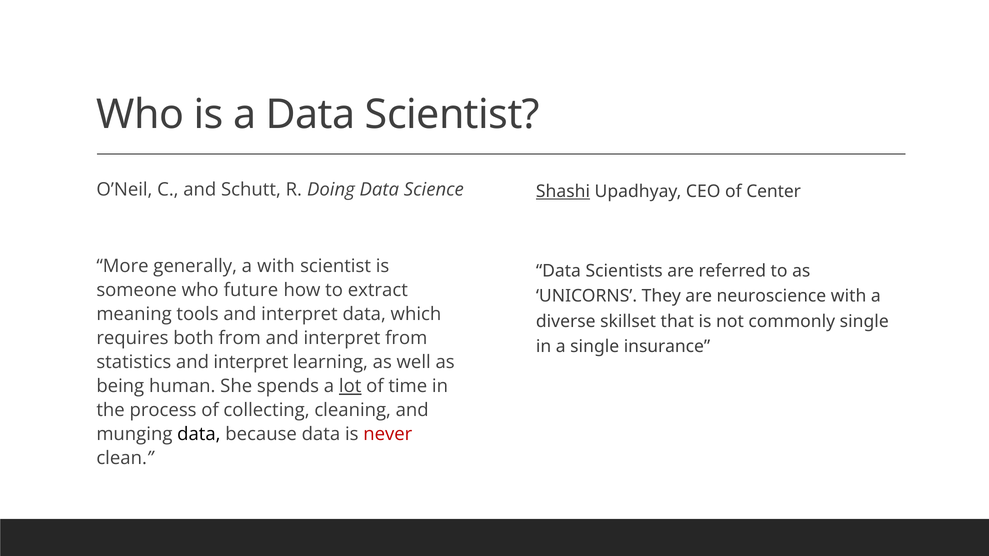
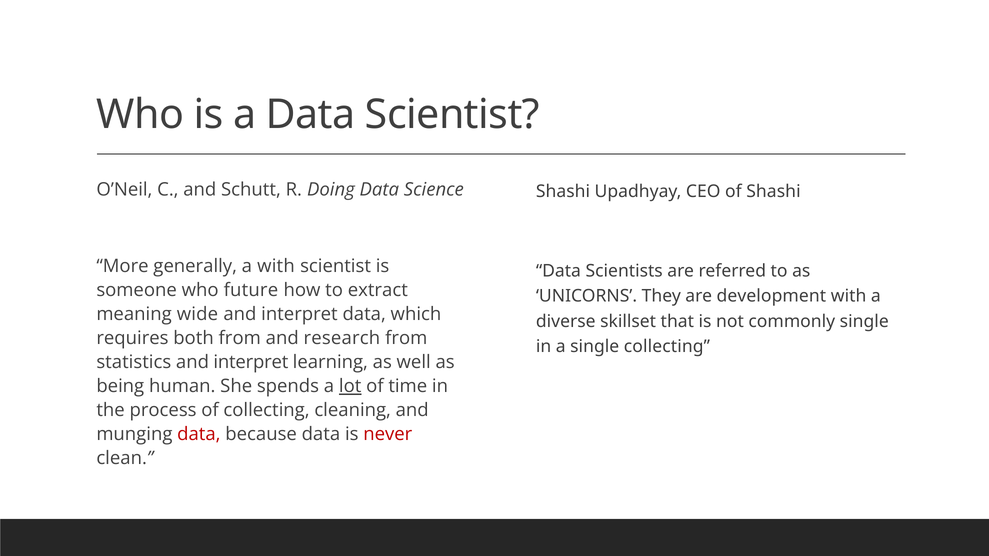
Shashi at (563, 192) underline: present -> none
of Center: Center -> Shashi
neuroscience: neuroscience -> development
tools: tools -> wide
interpret at (342, 338): interpret -> research
single insurance: insurance -> collecting
data at (199, 435) colour: black -> red
